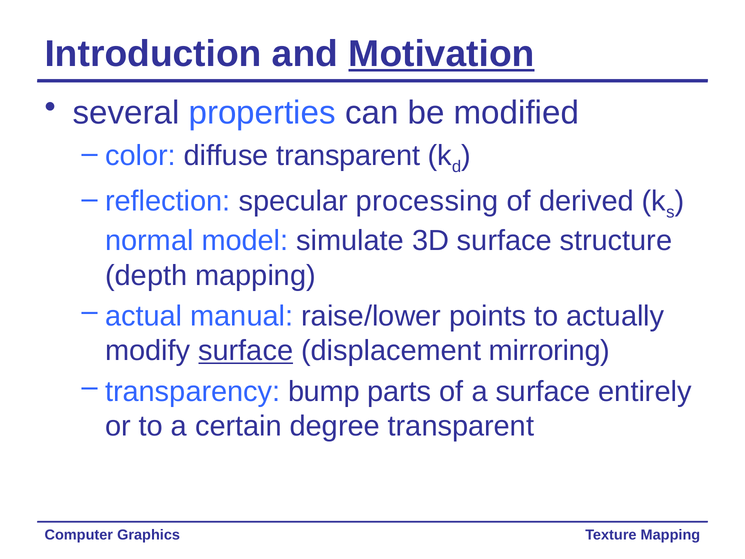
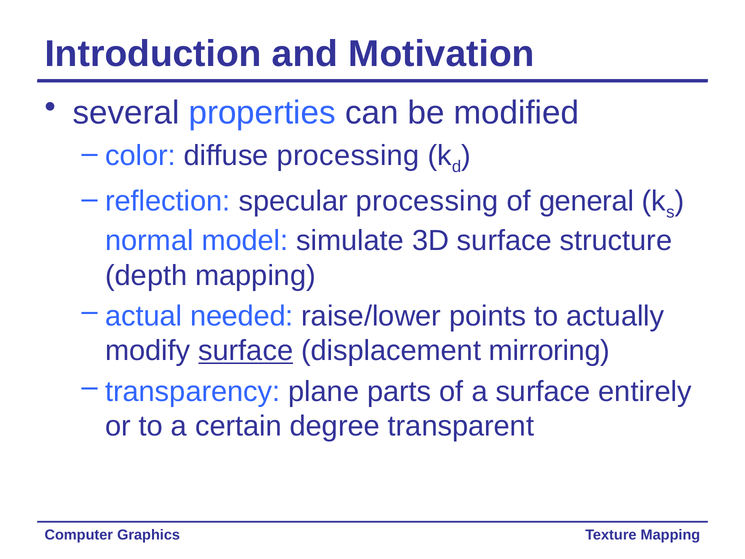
Motivation underline: present -> none
diffuse transparent: transparent -> processing
derived: derived -> general
manual: manual -> needed
bump: bump -> plane
